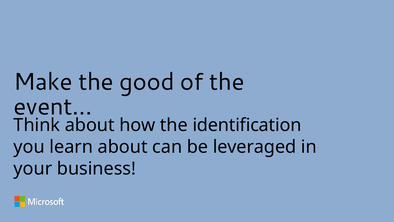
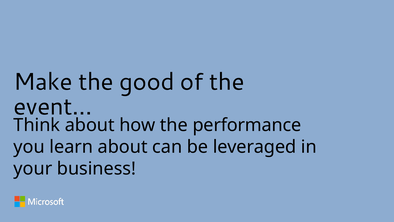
identification: identification -> performance
